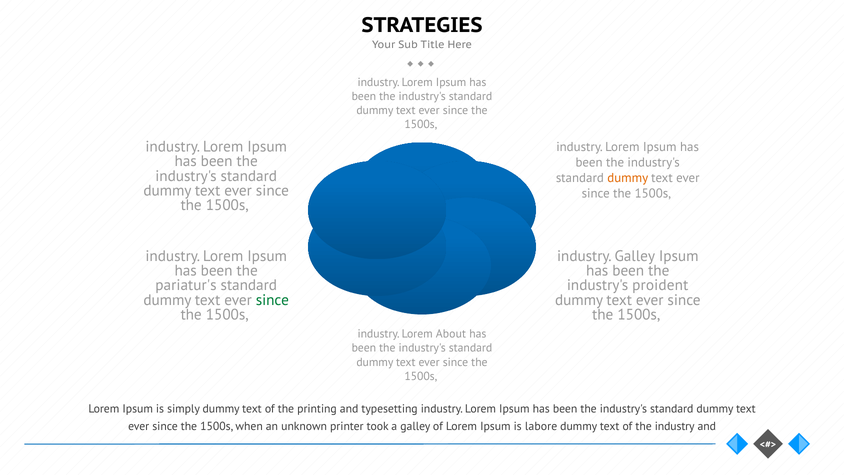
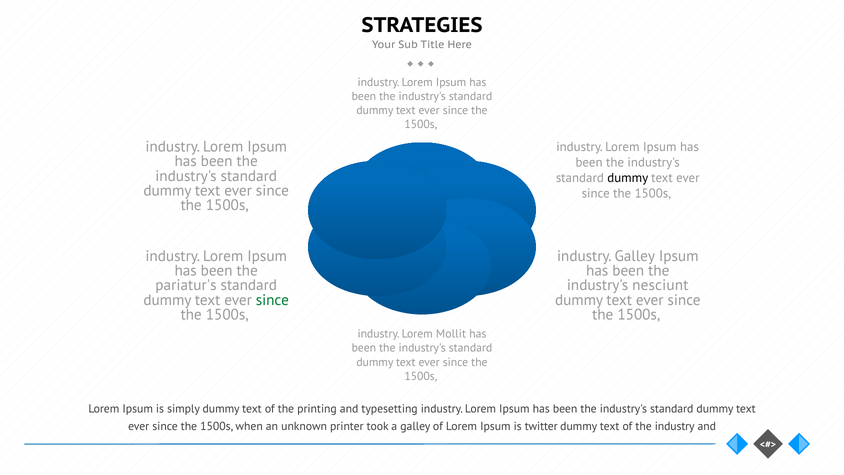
dummy at (628, 178) colour: orange -> black
proident: proident -> nesciunt
About: About -> Mollit
labore: labore -> twitter
